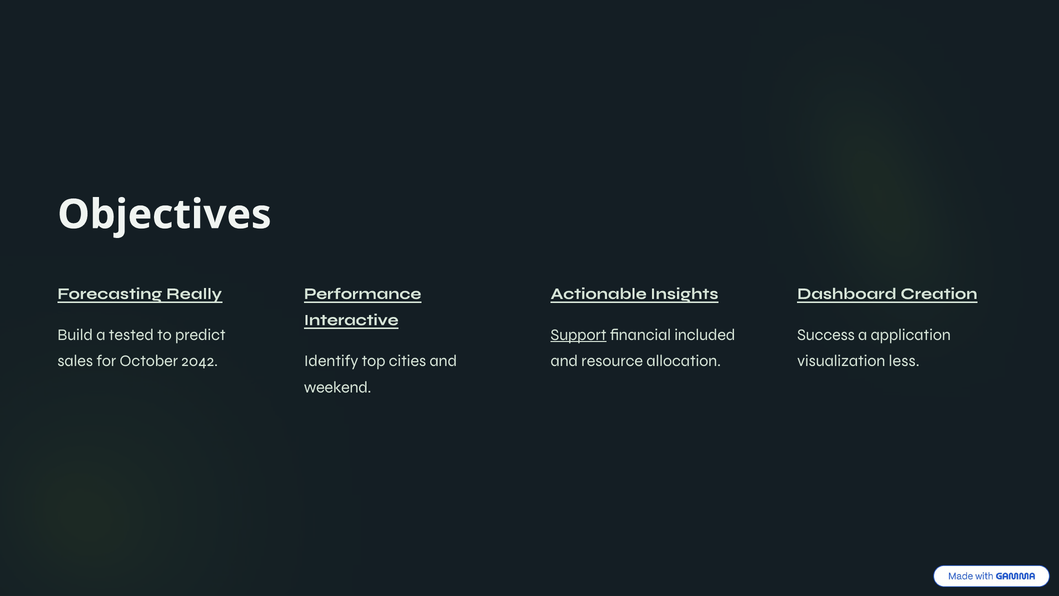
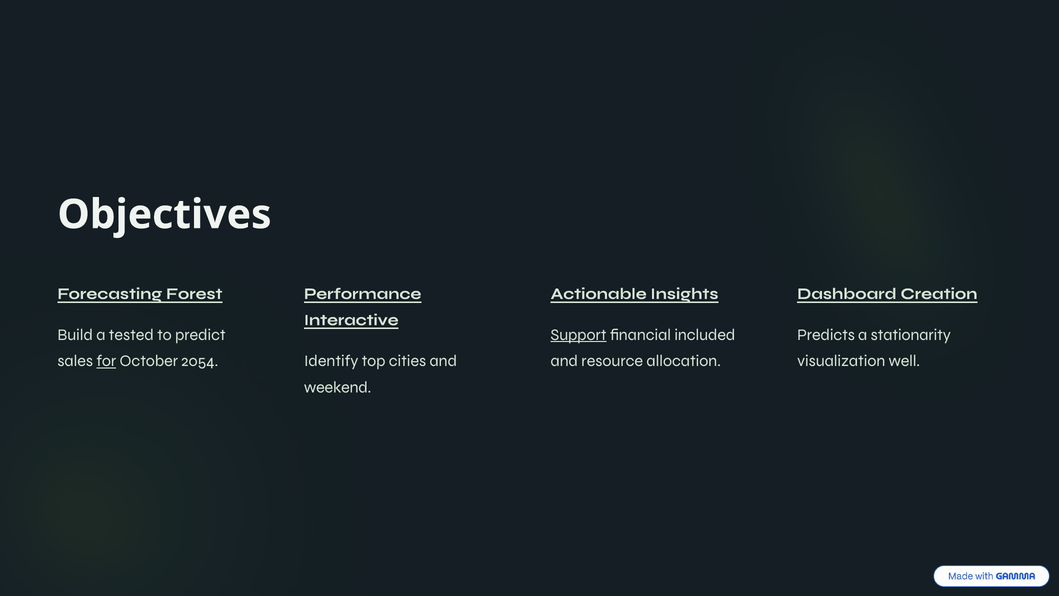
Really: Really -> Forest
Success: Success -> Predicts
application: application -> stationarity
for underline: none -> present
2042: 2042 -> 2054
less: less -> well
